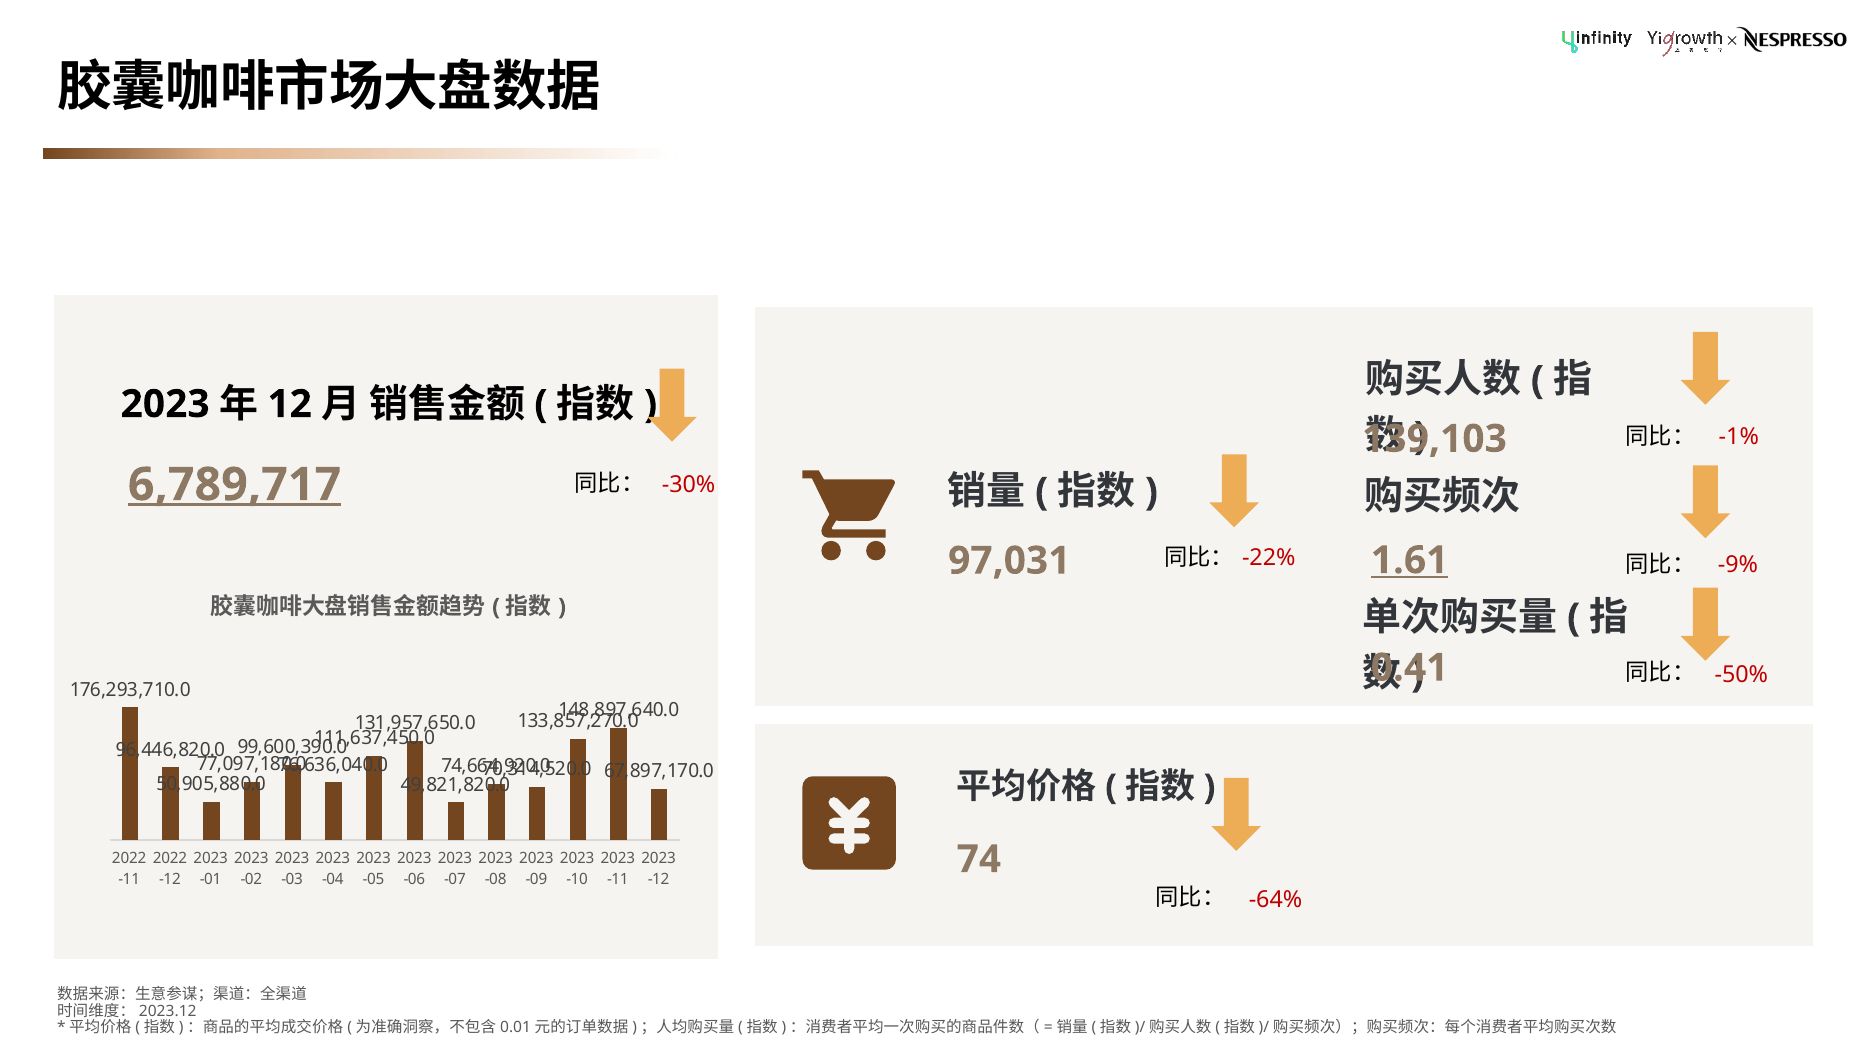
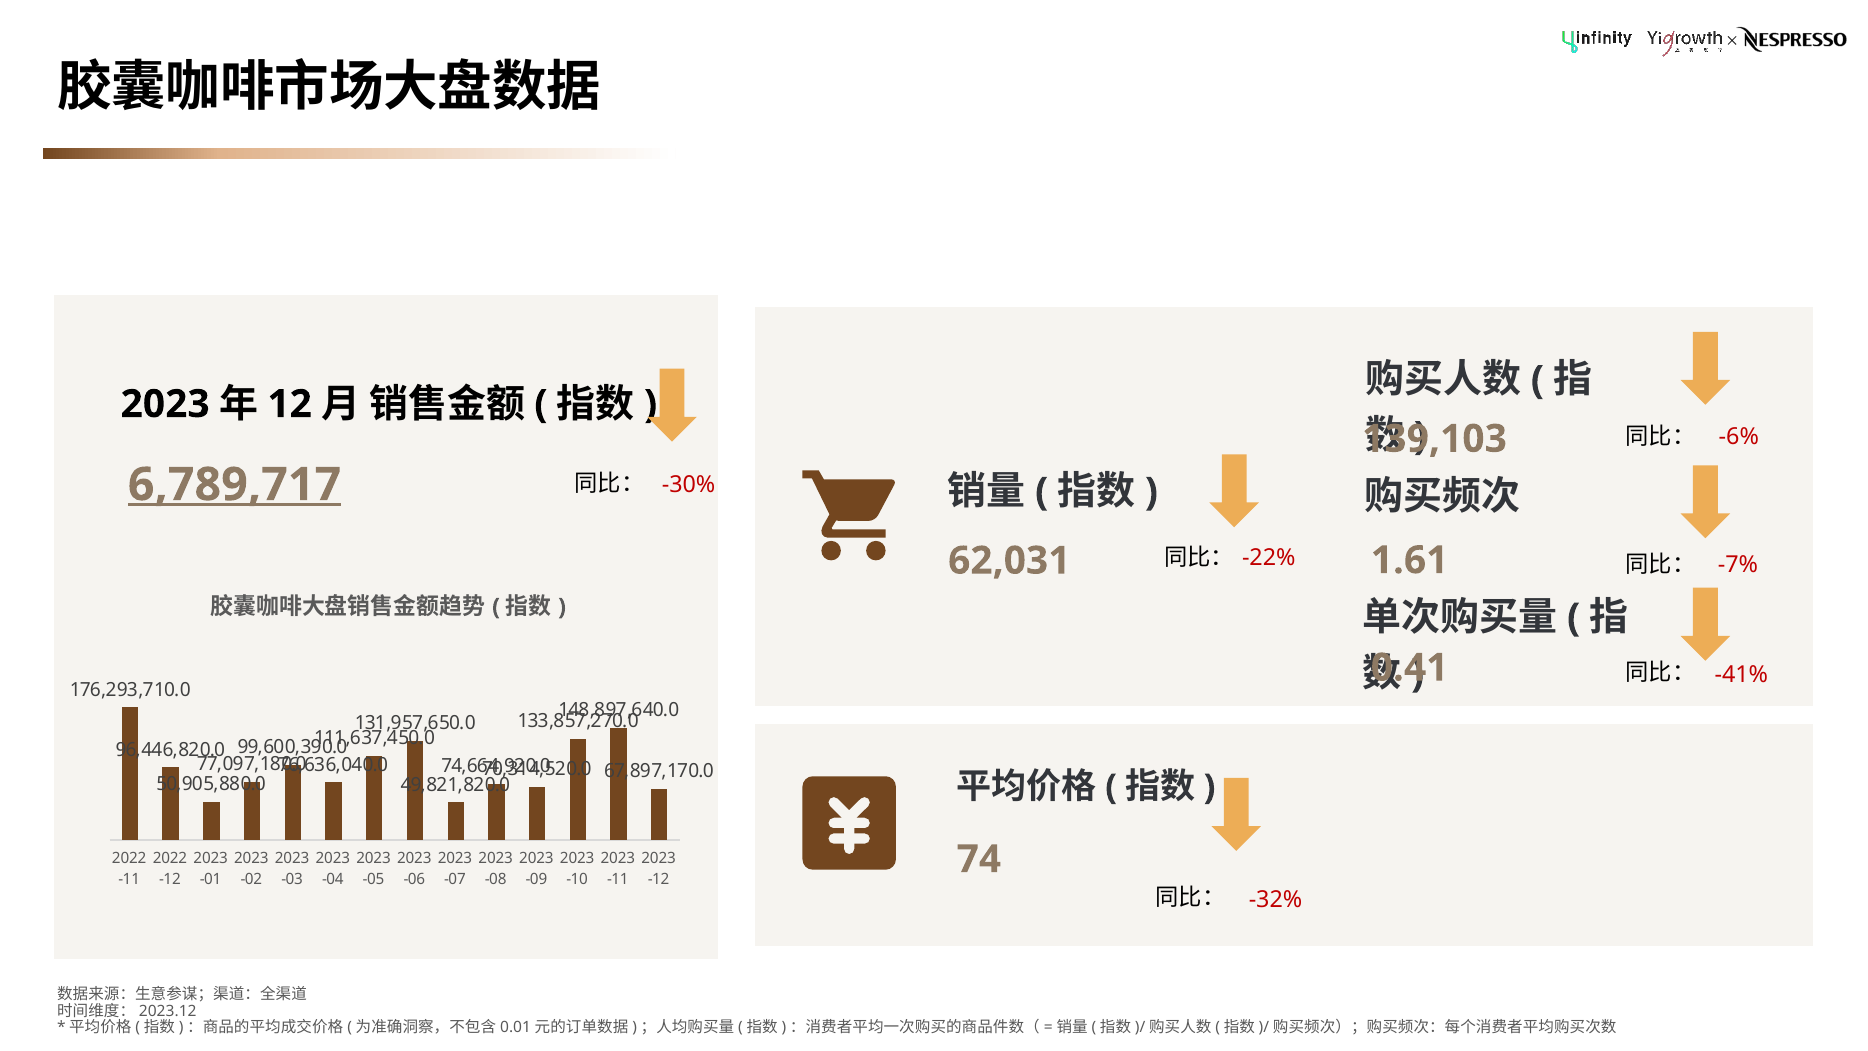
-1%: -1% -> -6%
1.61 underline: present -> none
97,031: 97,031 -> 62,031
-9%: -9% -> -7%
-50%: -50% -> -41%
-64%: -64% -> -32%
